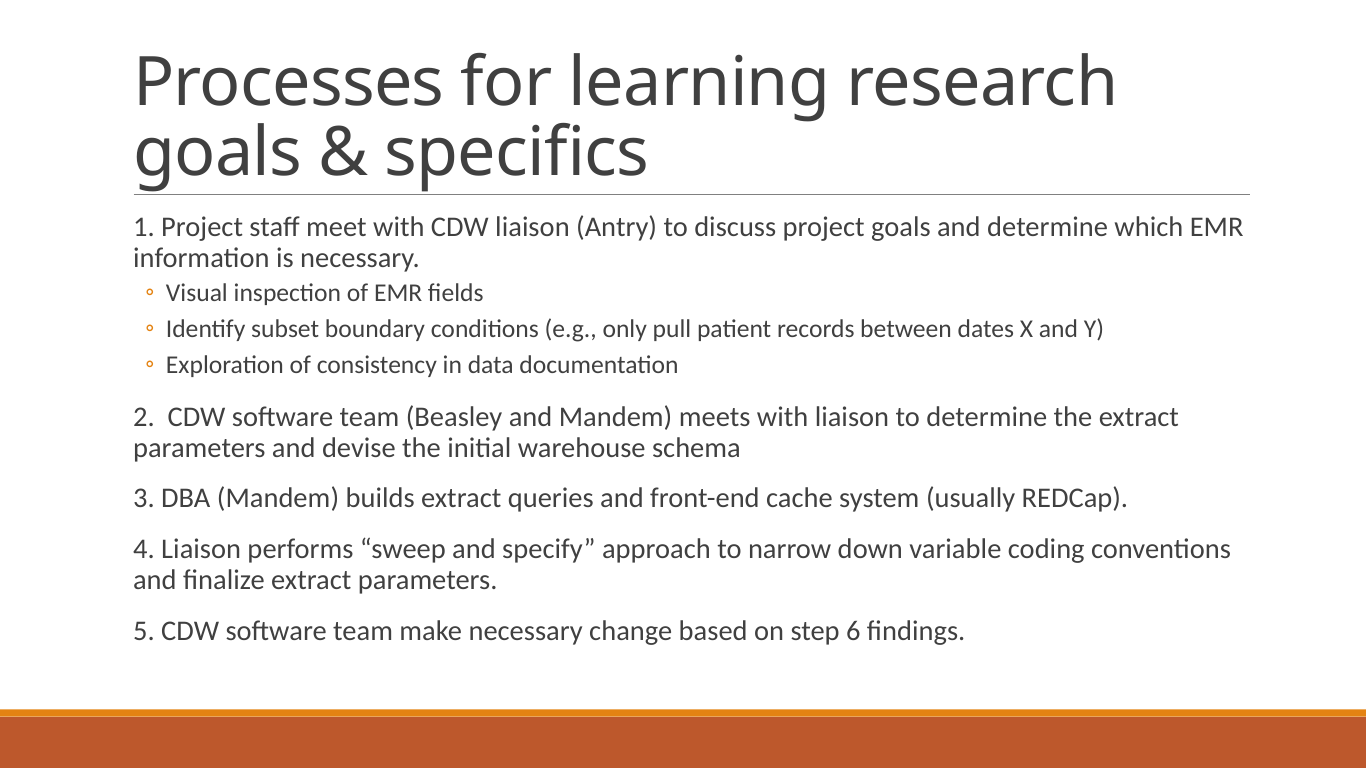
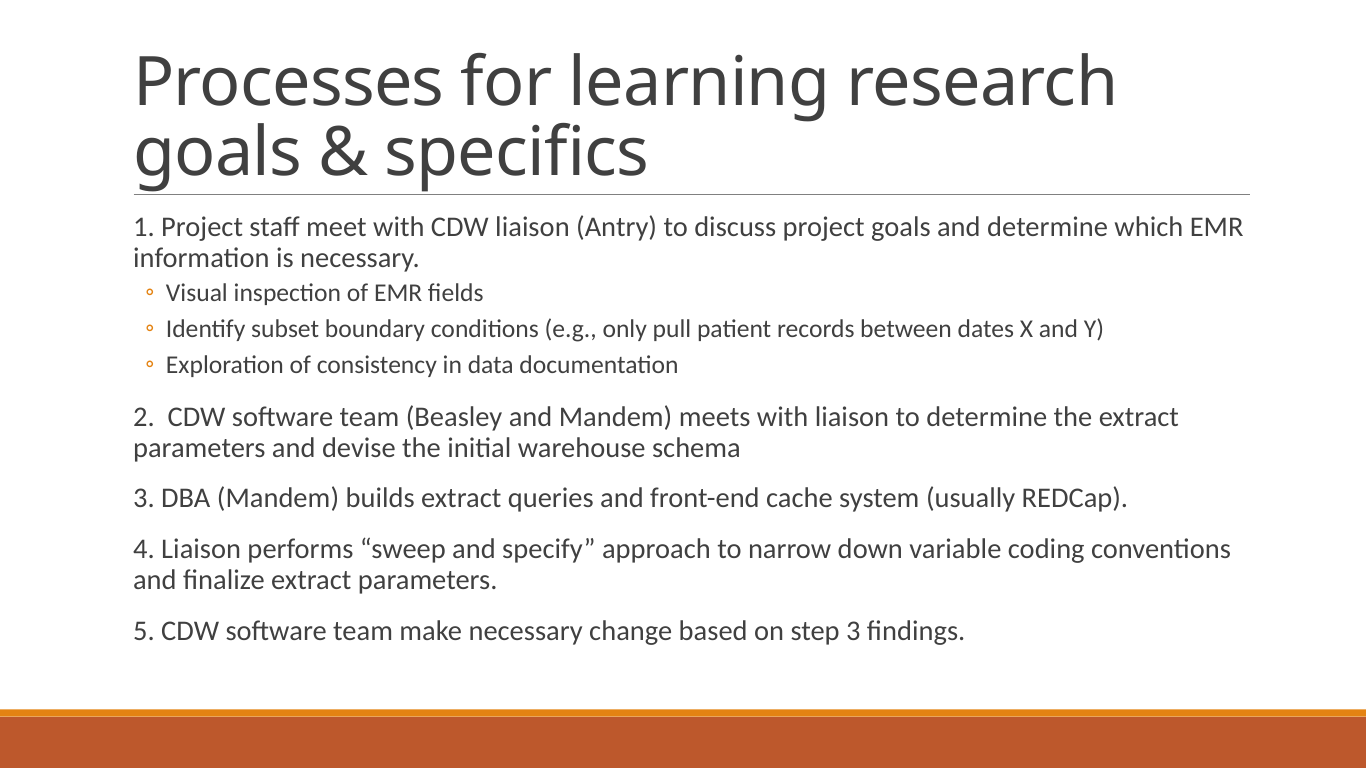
step 6: 6 -> 3
